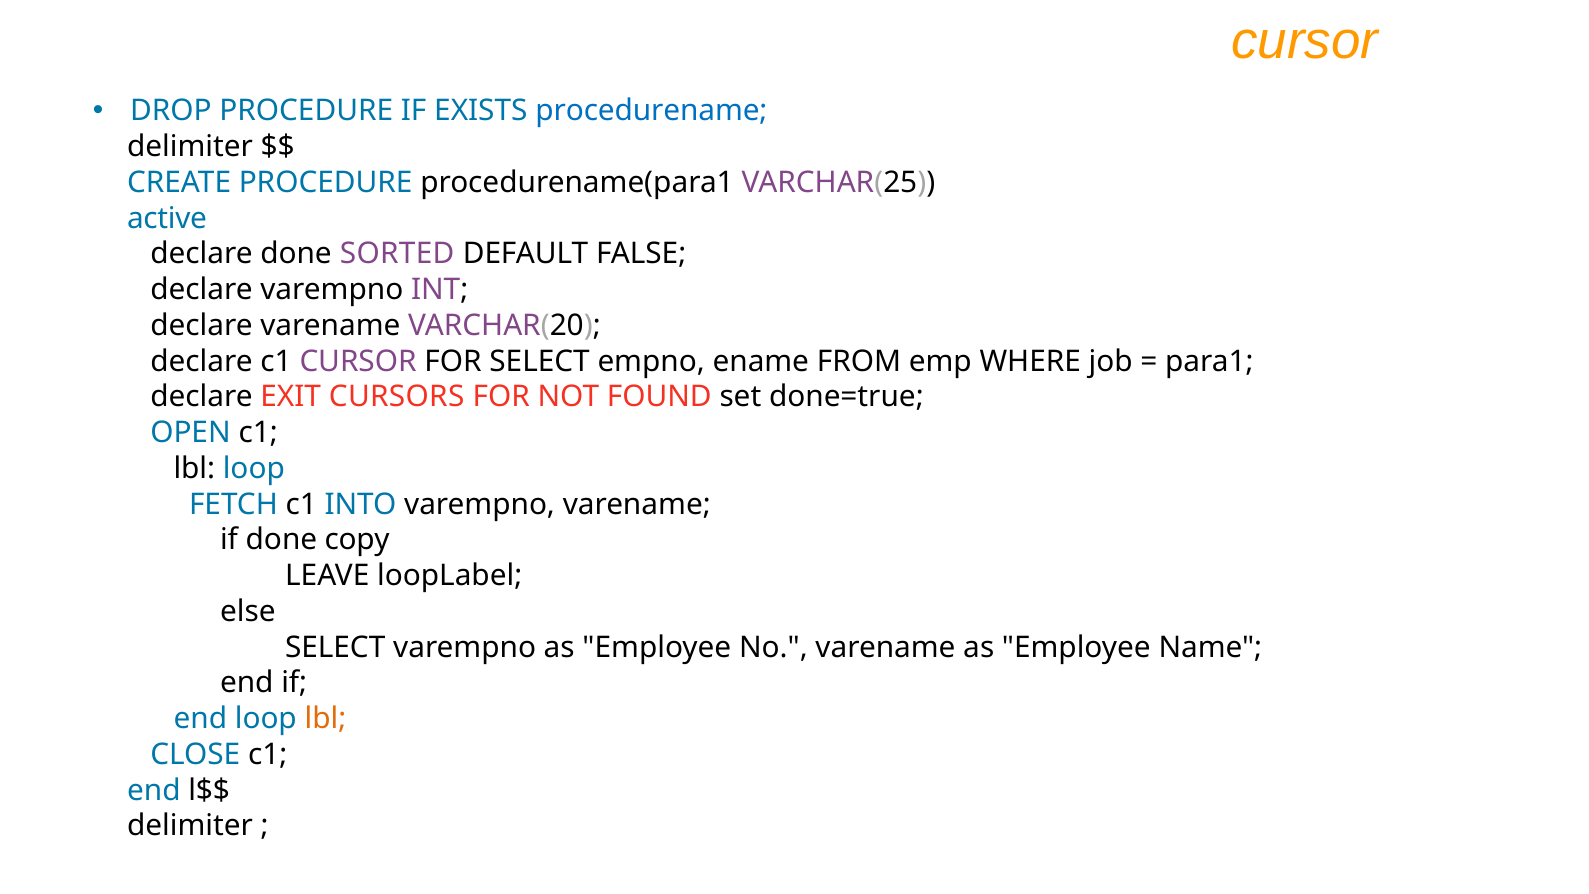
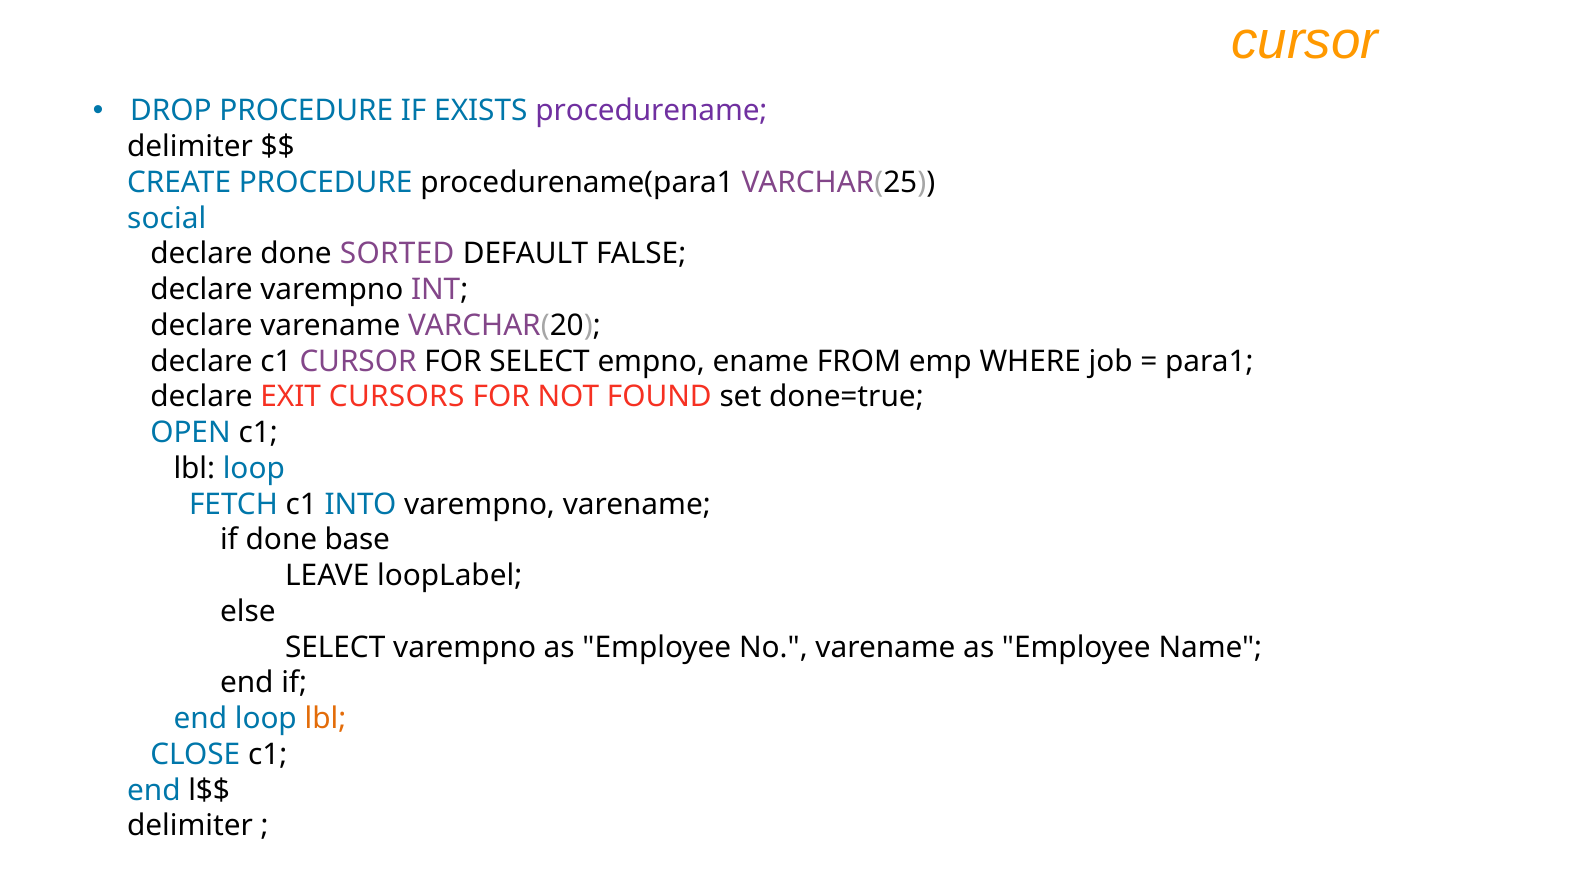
procedurename colour: blue -> purple
active: active -> social
copy: copy -> base
